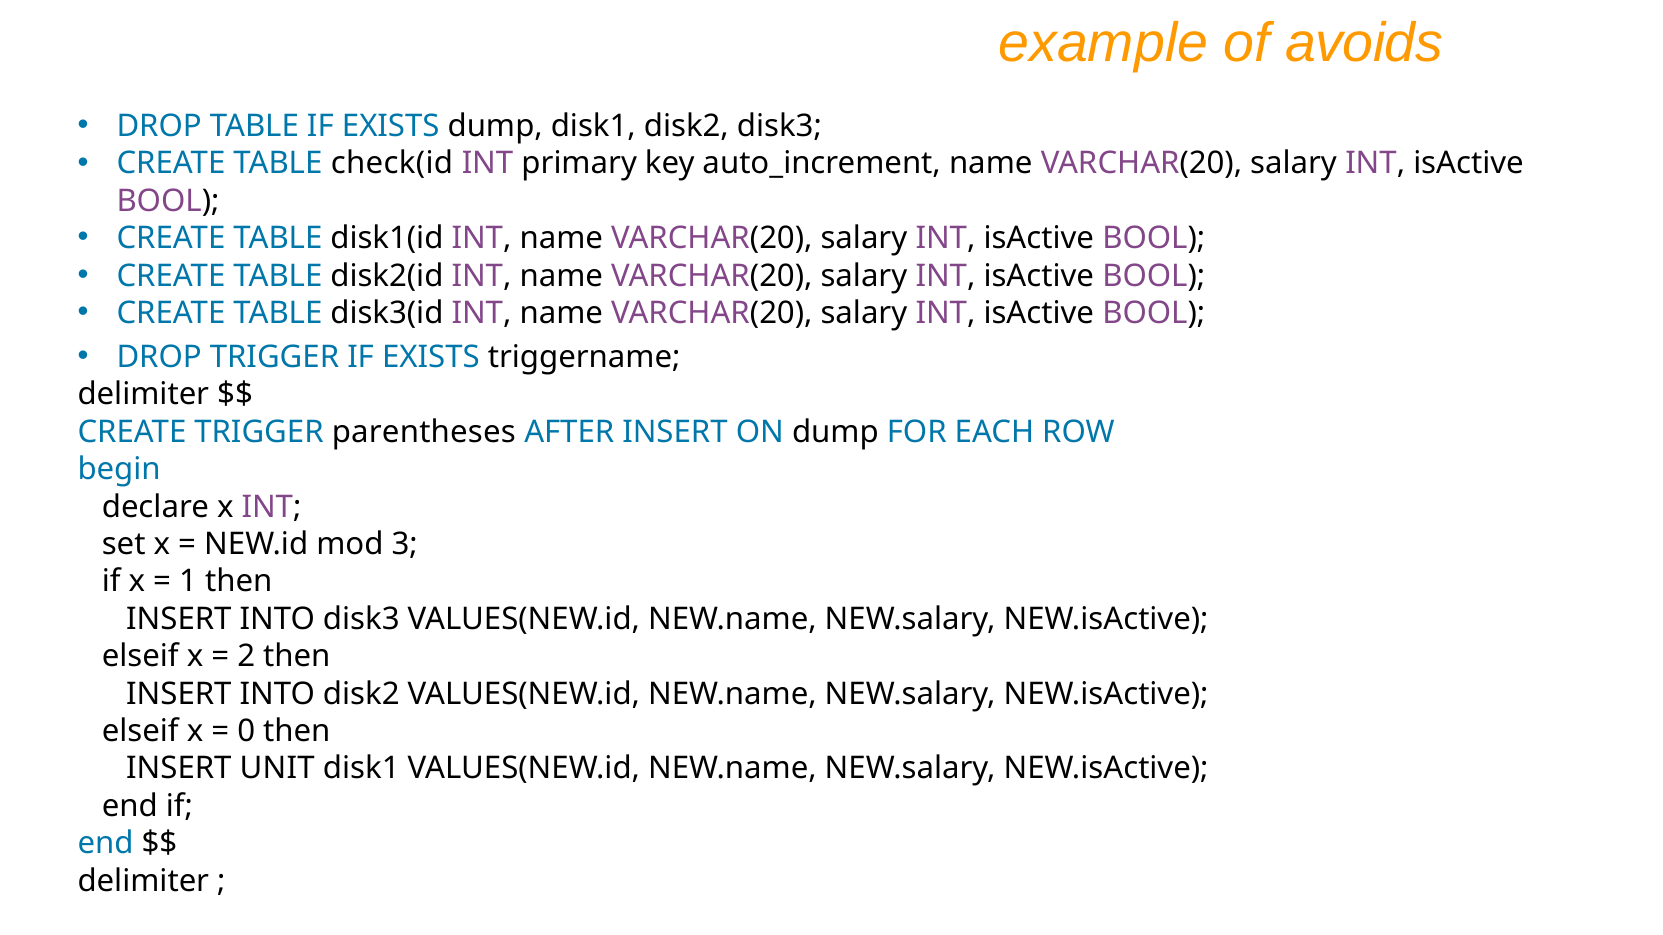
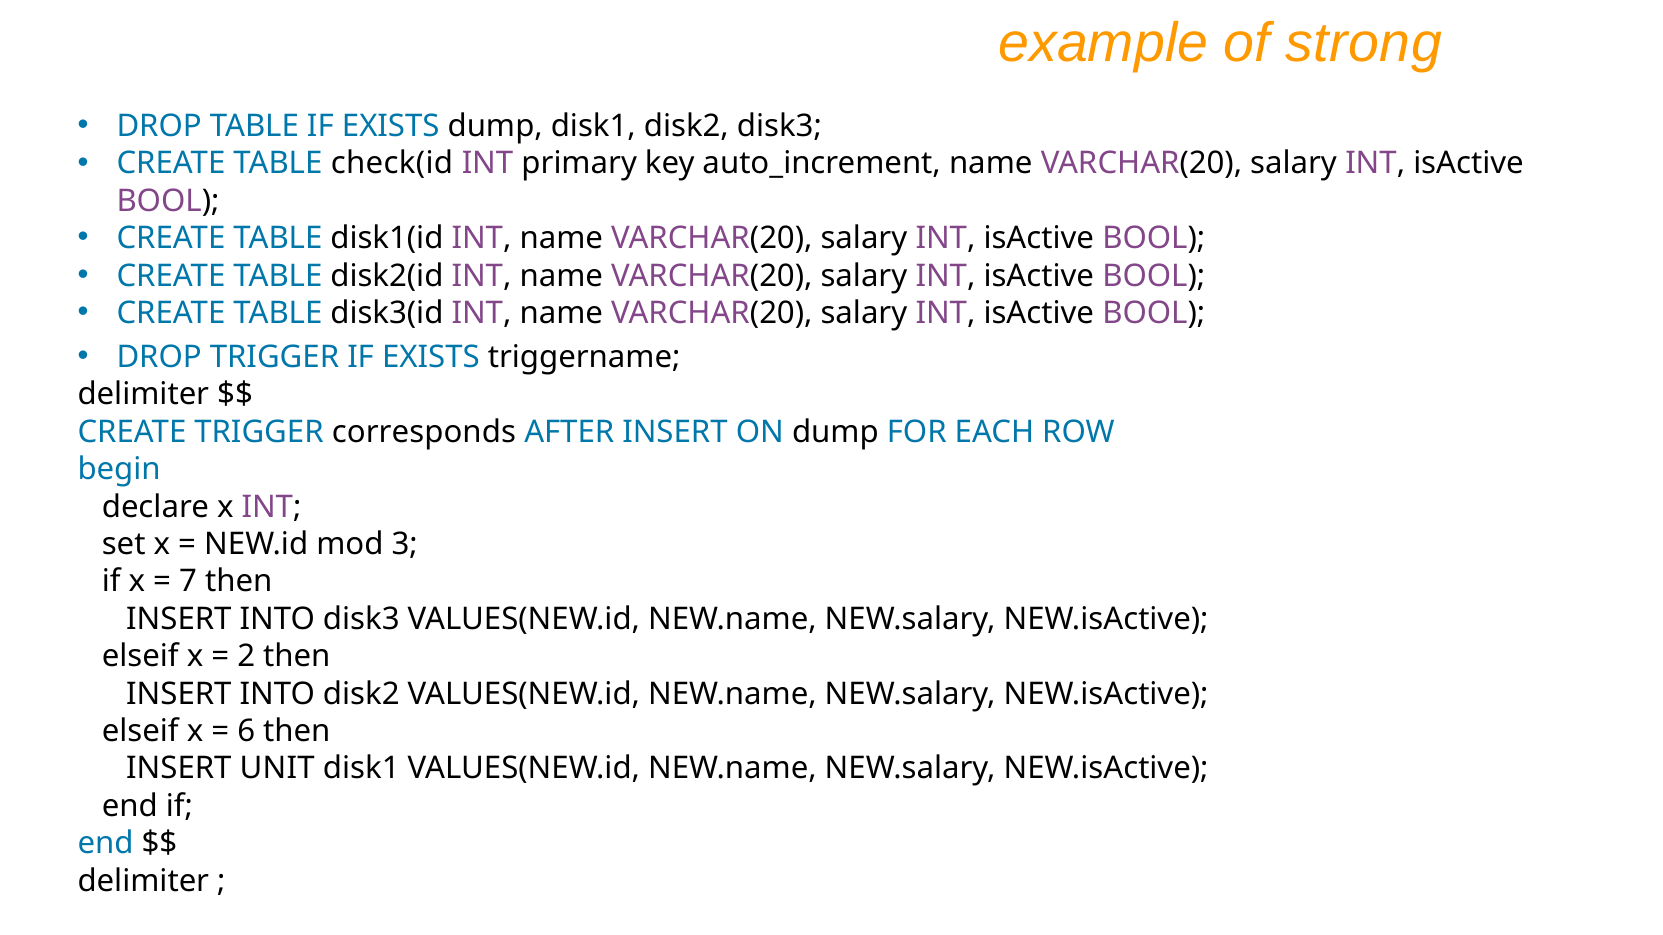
avoids: avoids -> strong
parentheses: parentheses -> corresponds
1: 1 -> 7
0: 0 -> 6
